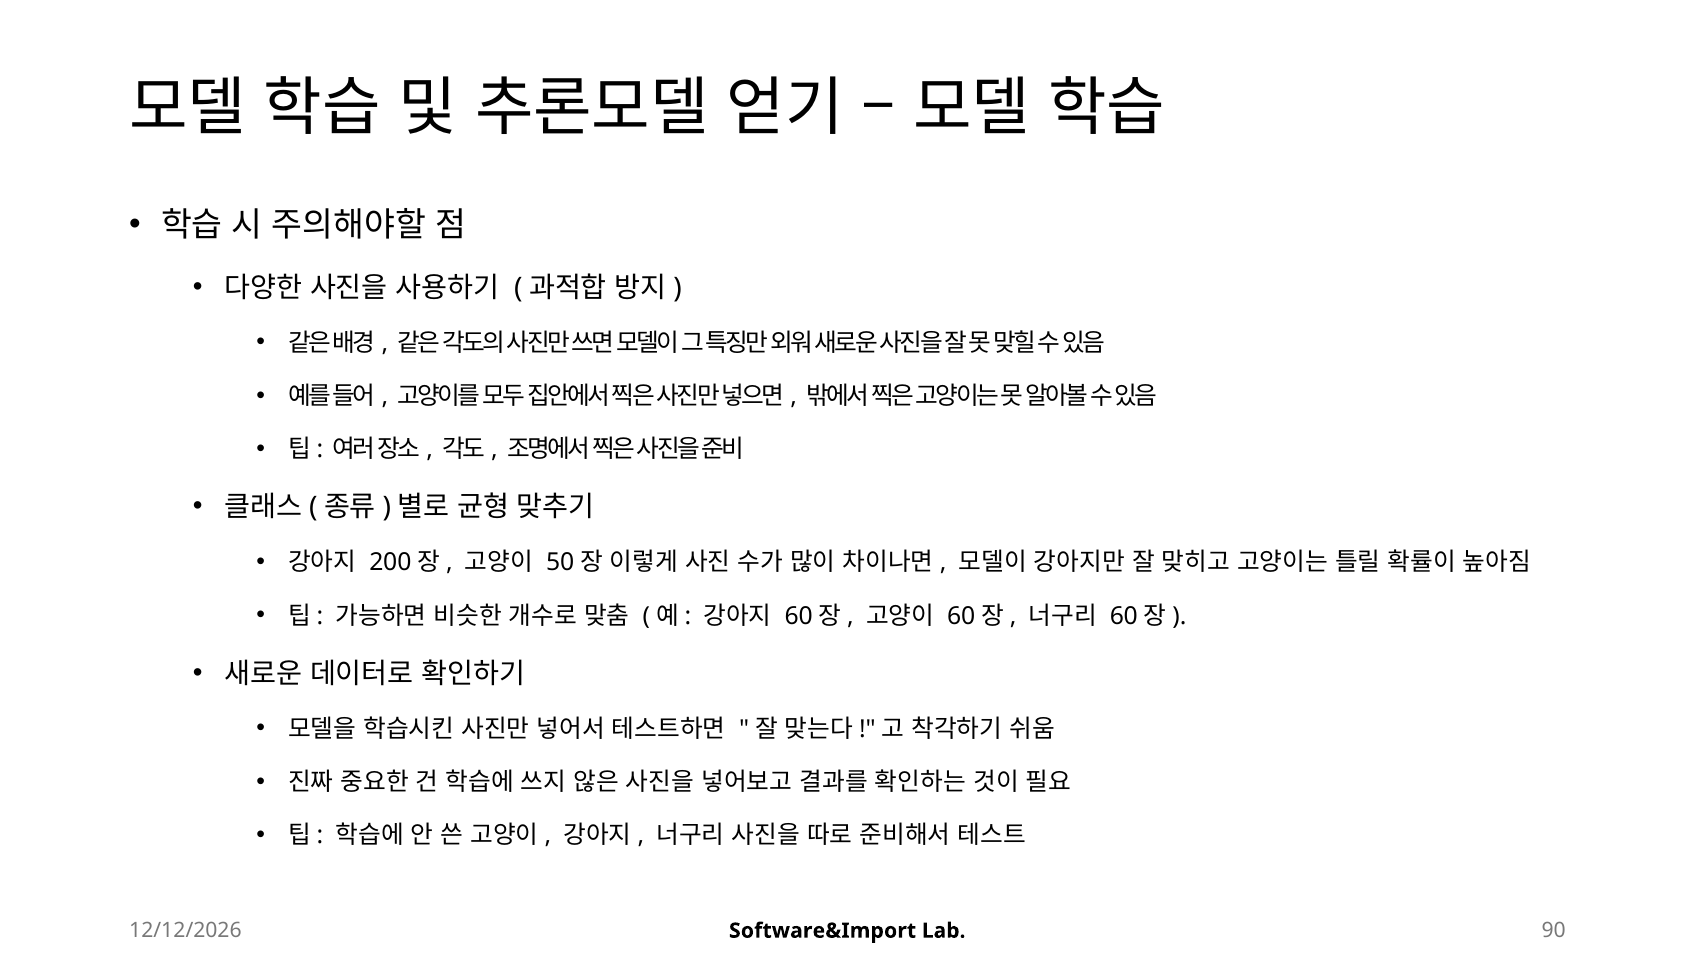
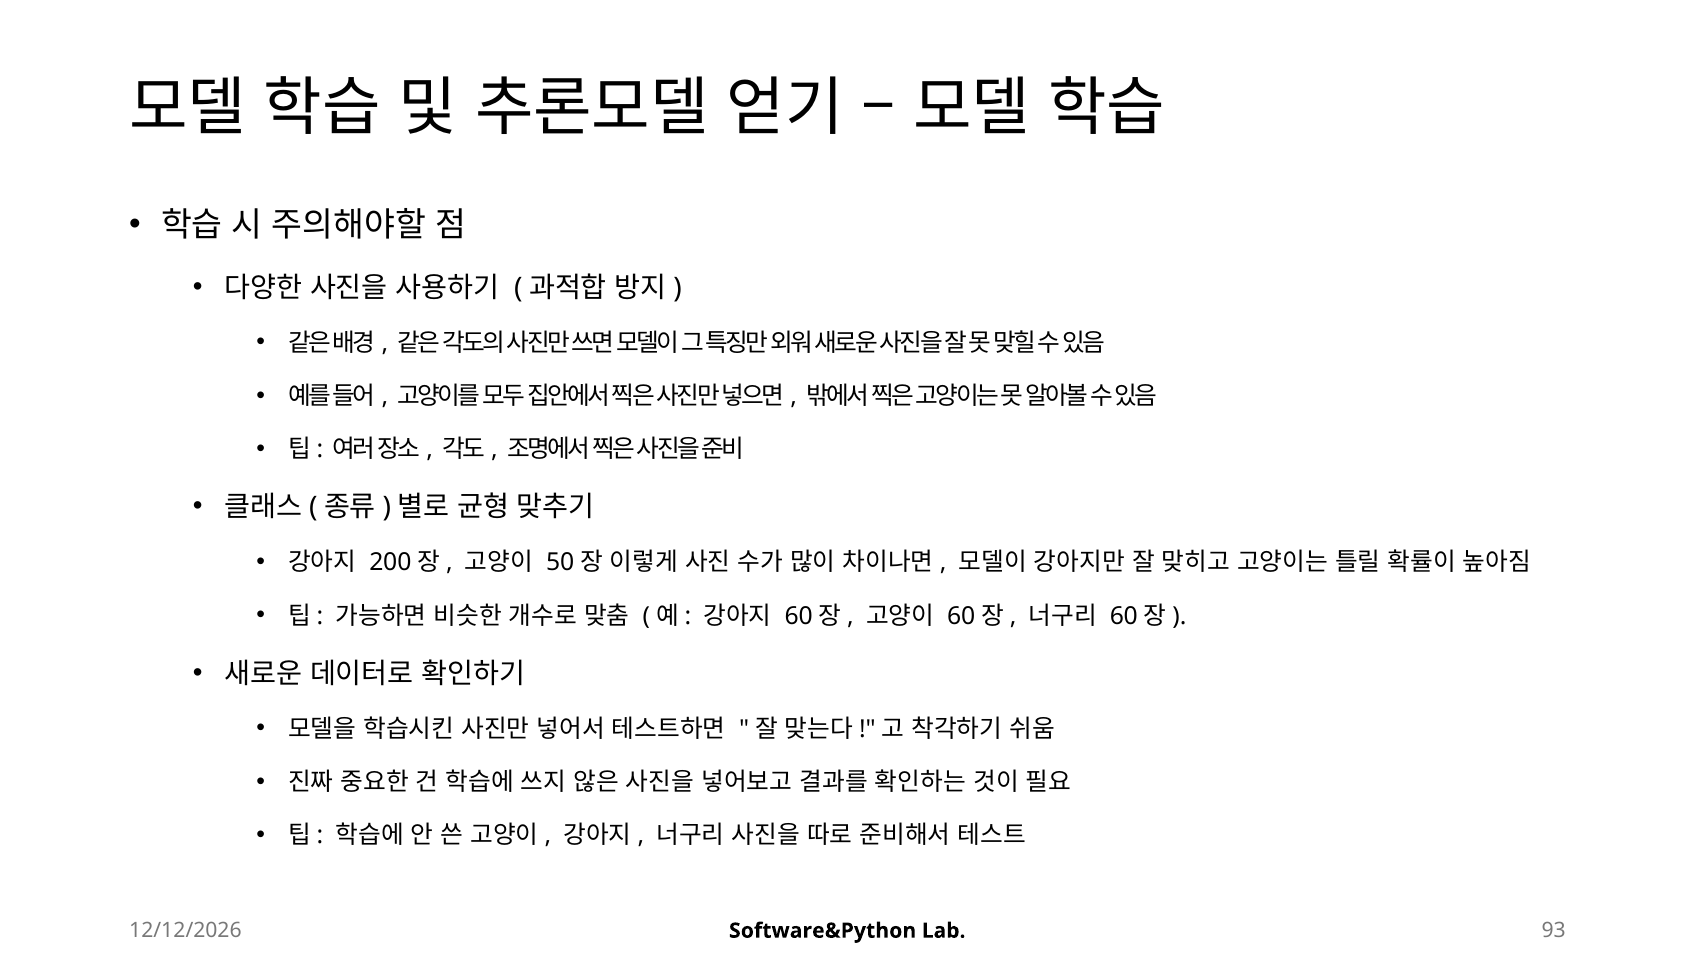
Software&Import: Software&Import -> Software&Python
90: 90 -> 93
